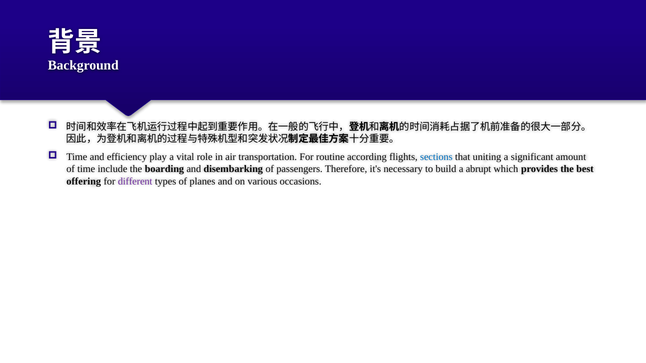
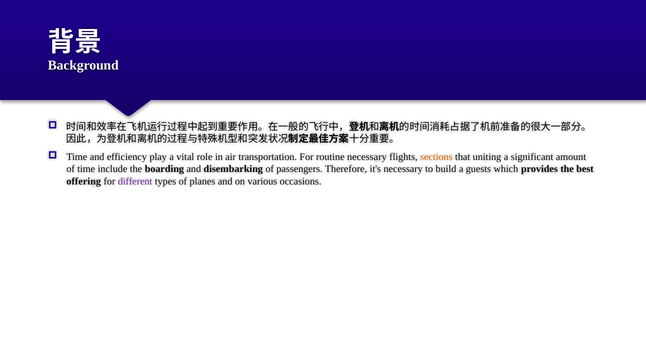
routine according: according -> necessary
sections colour: blue -> orange
abrupt: abrupt -> guests
